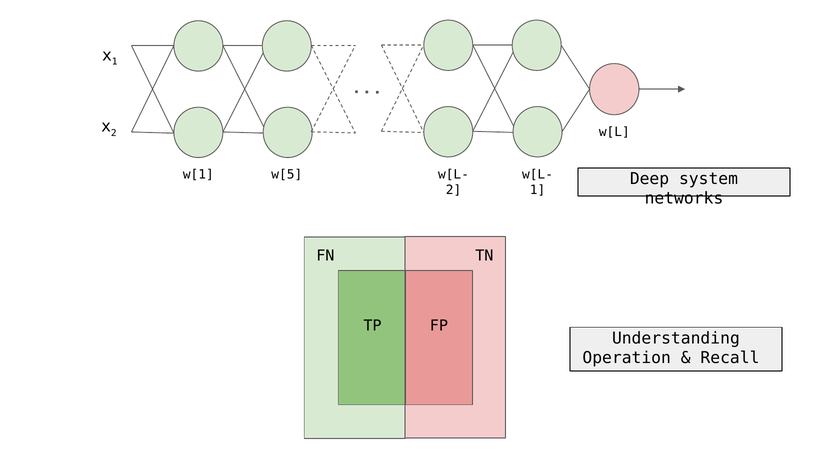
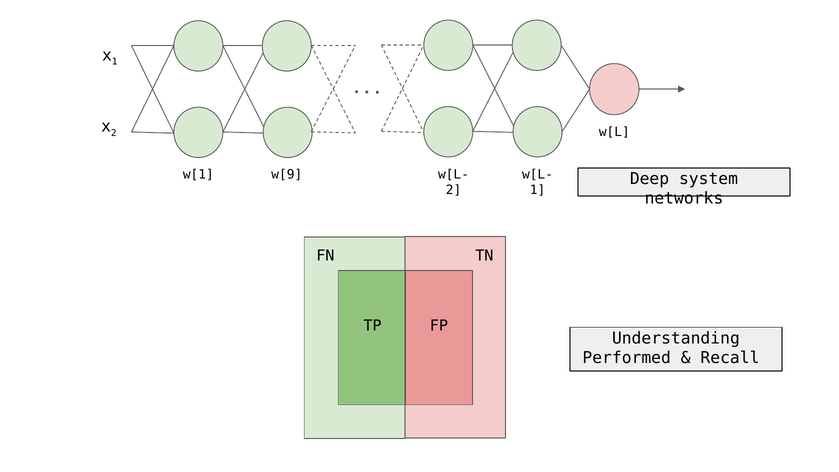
w[5: w[5 -> w[9
Operation: Operation -> Performed
